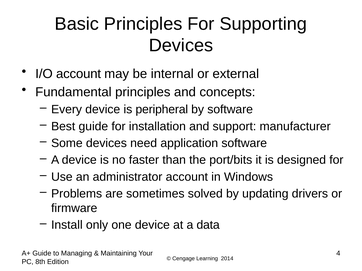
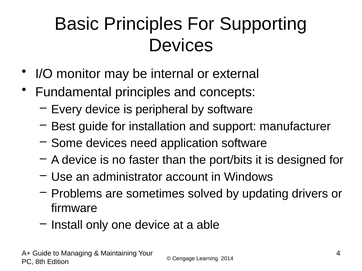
I/O account: account -> monitor
data: data -> able
